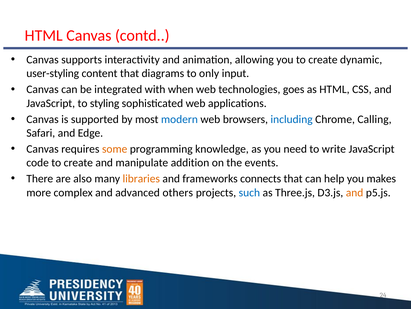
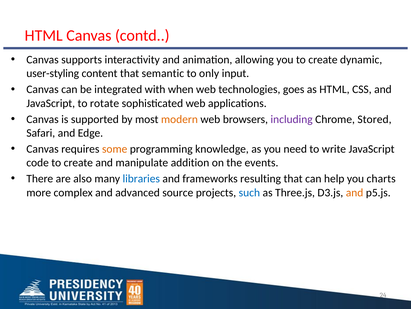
diagrams: diagrams -> semantic
styling: styling -> rotate
modern colour: blue -> orange
including colour: blue -> purple
Calling: Calling -> Stored
libraries colour: orange -> blue
connects: connects -> resulting
makes: makes -> charts
others: others -> source
